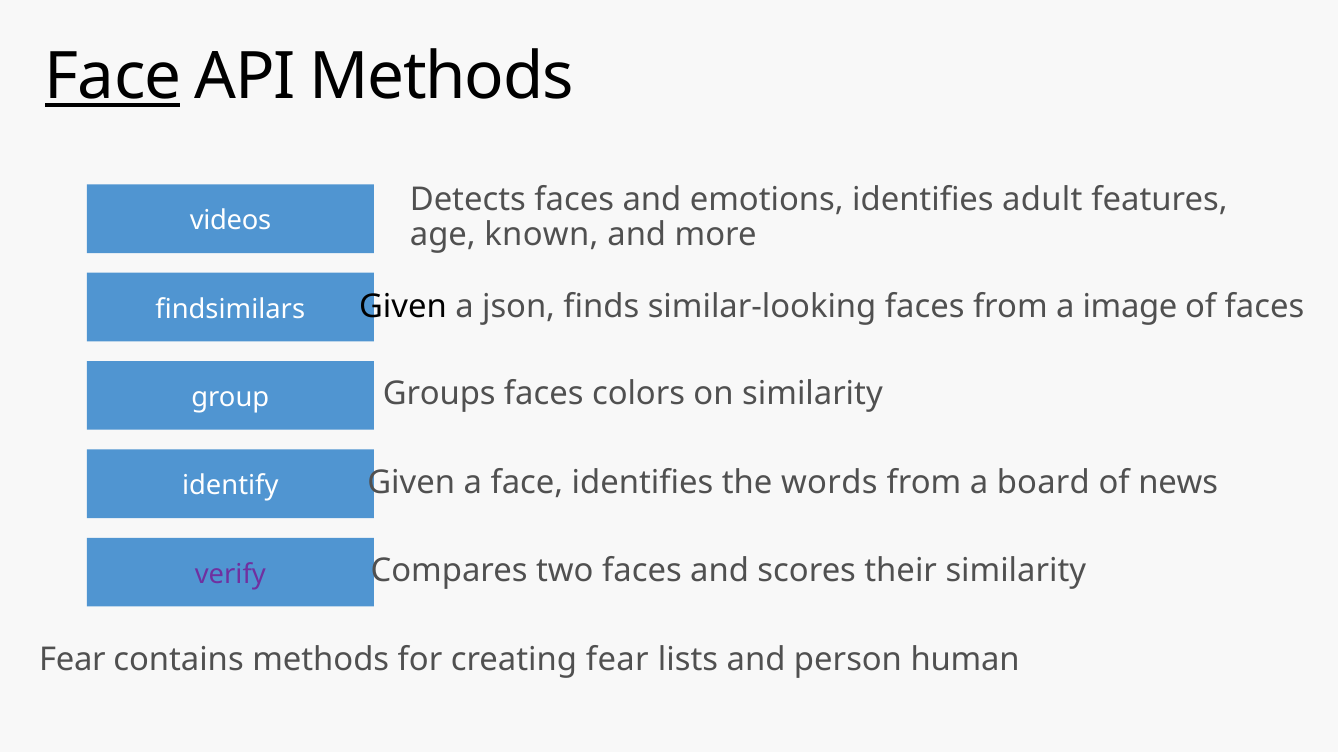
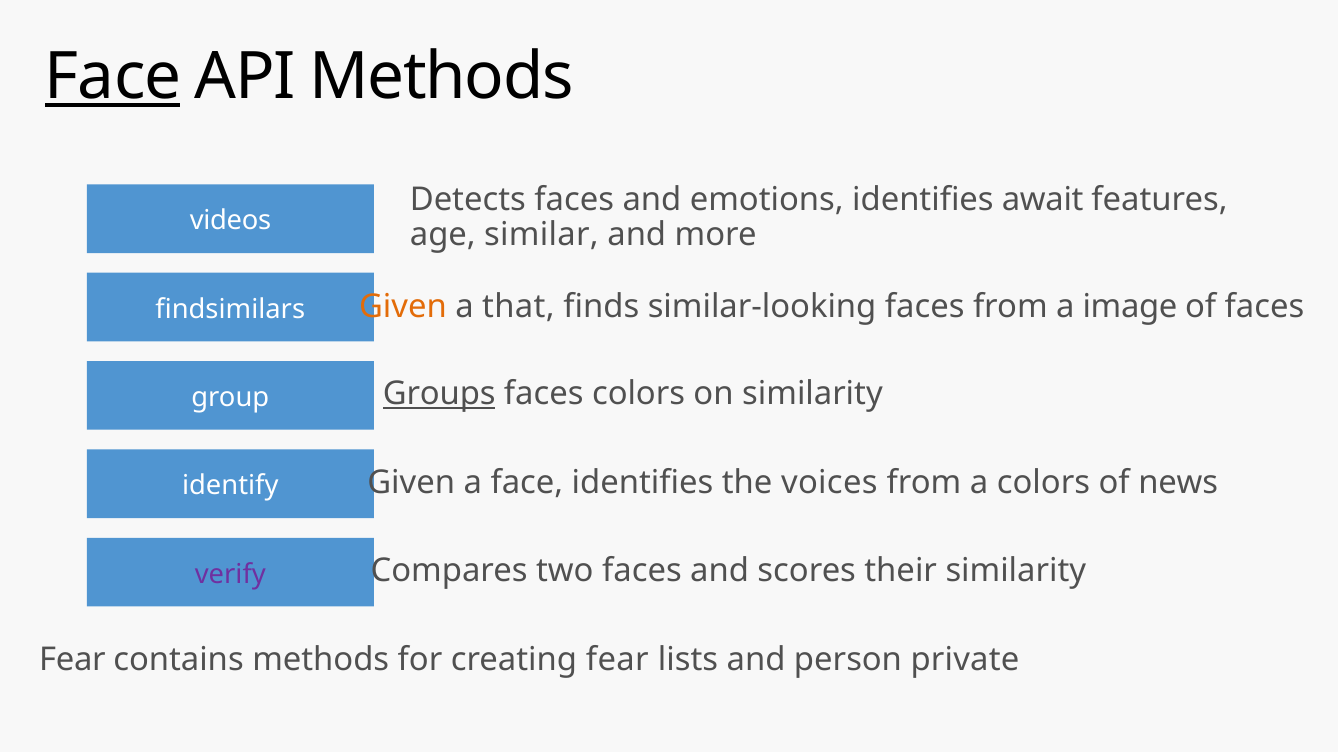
adult: adult -> await
known: known -> similar
Given at (403, 307) colour: black -> orange
json: json -> that
Groups underline: none -> present
words: words -> voices
a board: board -> colors
human: human -> private
